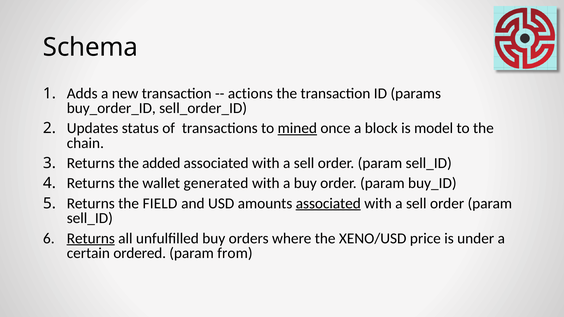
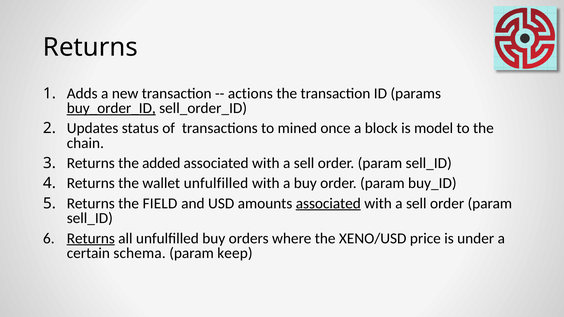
Schema at (91, 47): Schema -> Returns
buy_order_ID underline: none -> present
mined underline: present -> none
wallet generated: generated -> unfulfilled
ordered: ordered -> schema
from: from -> keep
